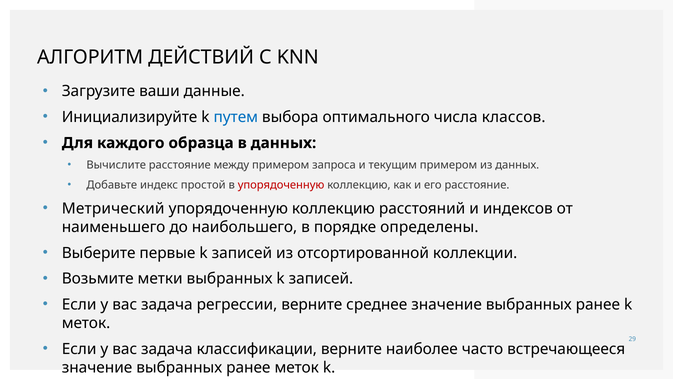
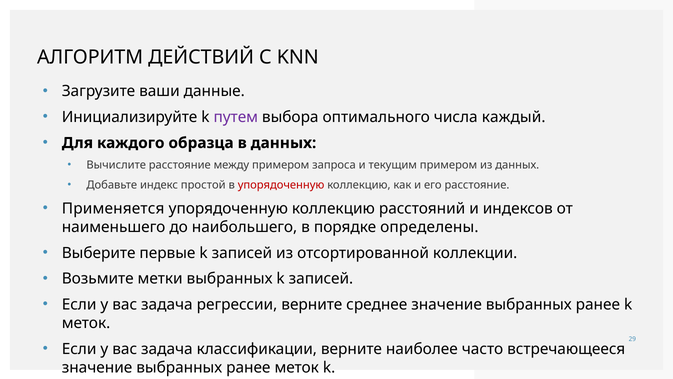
путем colour: blue -> purple
классов: классов -> каждый
Метрический: Метрический -> Применяется
